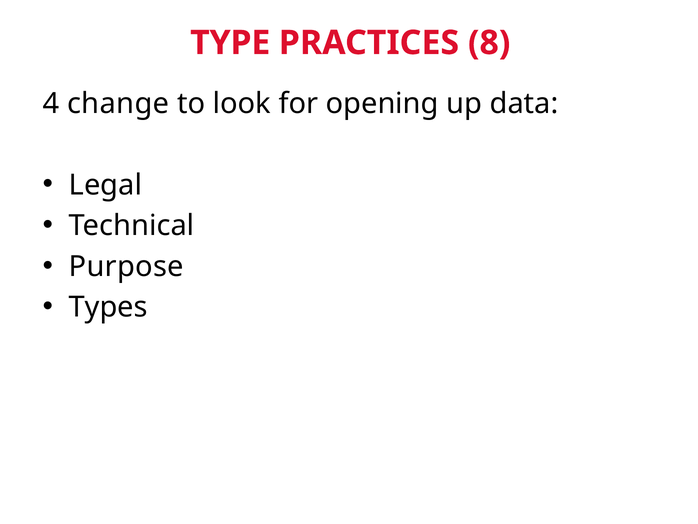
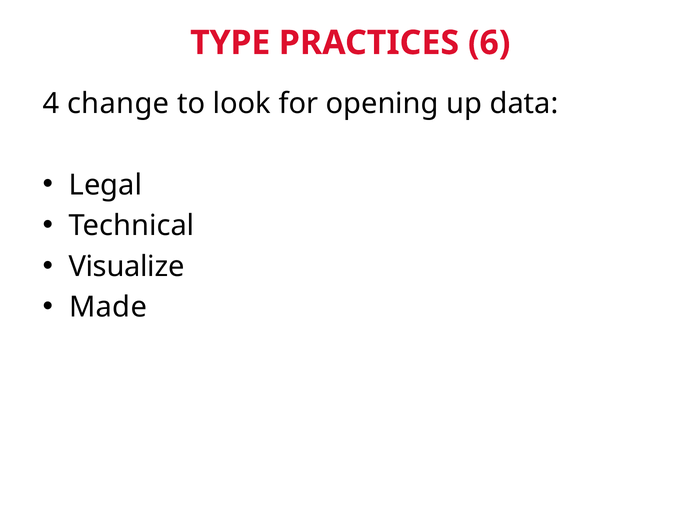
8: 8 -> 6
Purpose: Purpose -> Visualize
Types: Types -> Made
